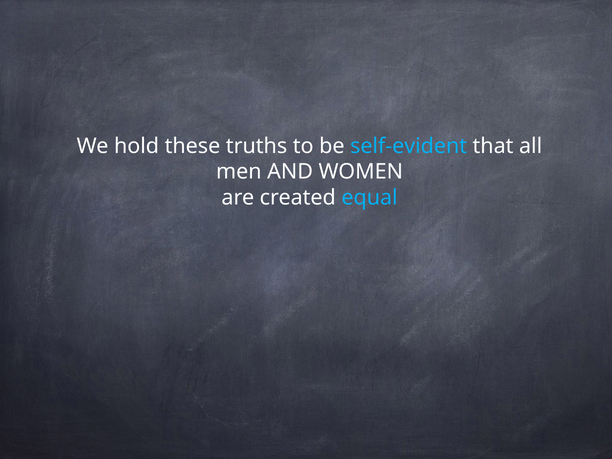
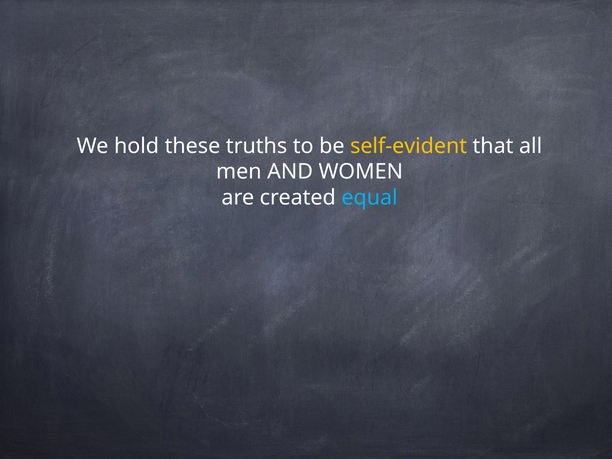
self-evident colour: light blue -> yellow
